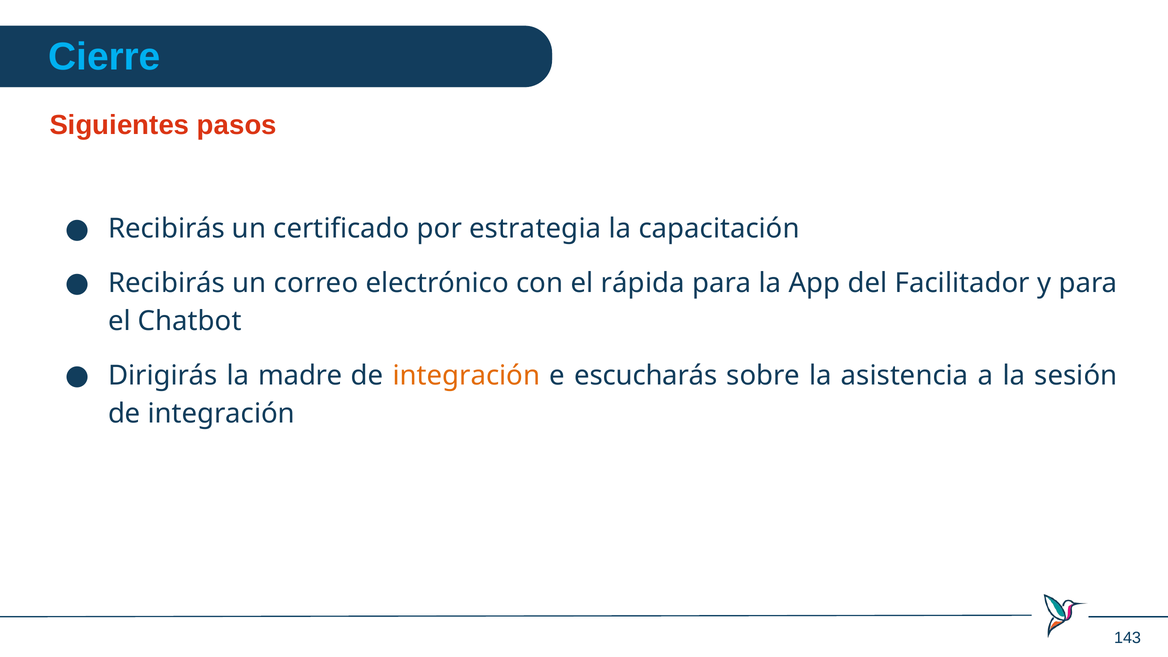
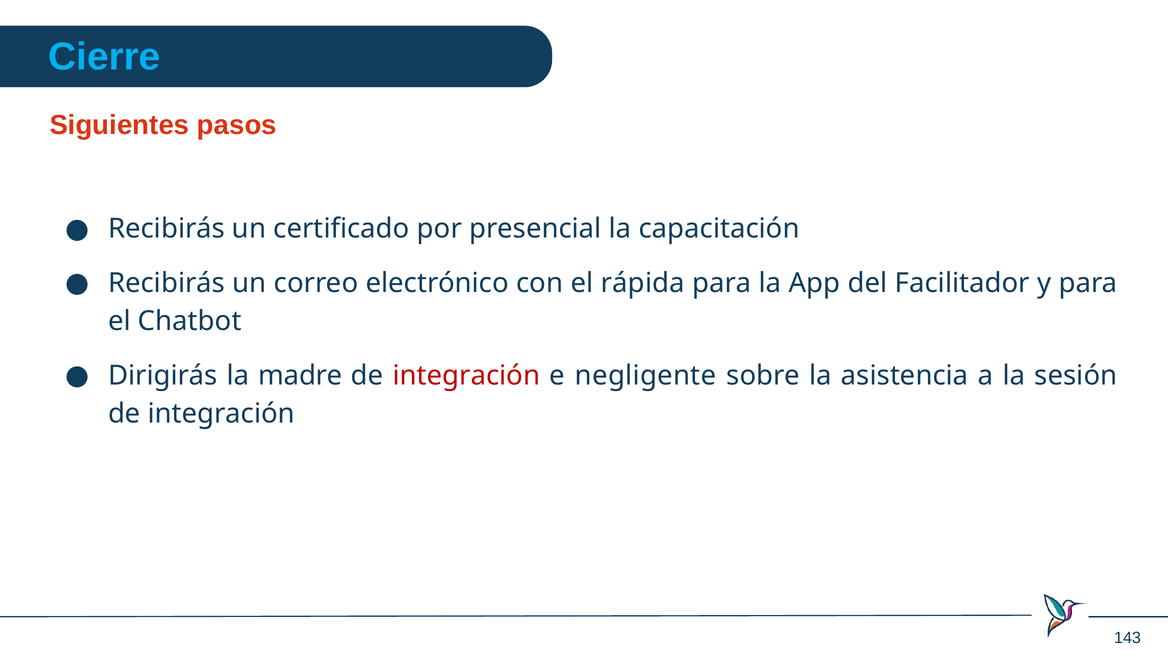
estrategia: estrategia -> presencial
integración at (466, 375) colour: orange -> red
escucharás: escucharás -> negligente
